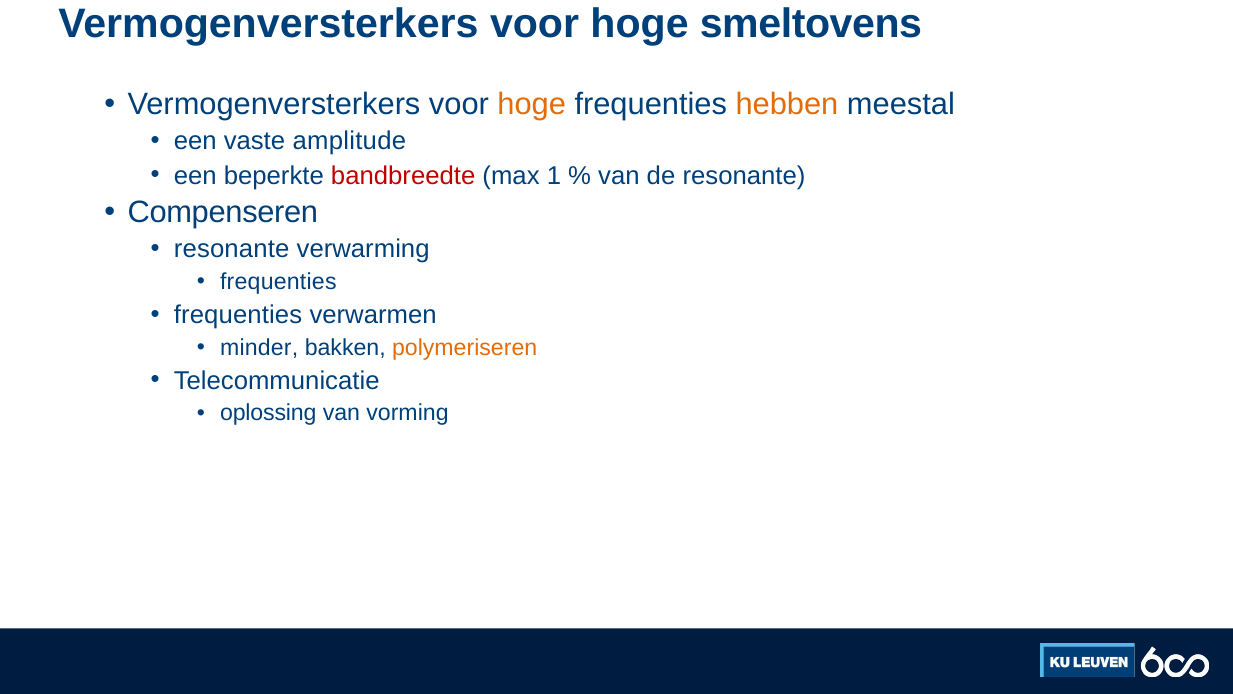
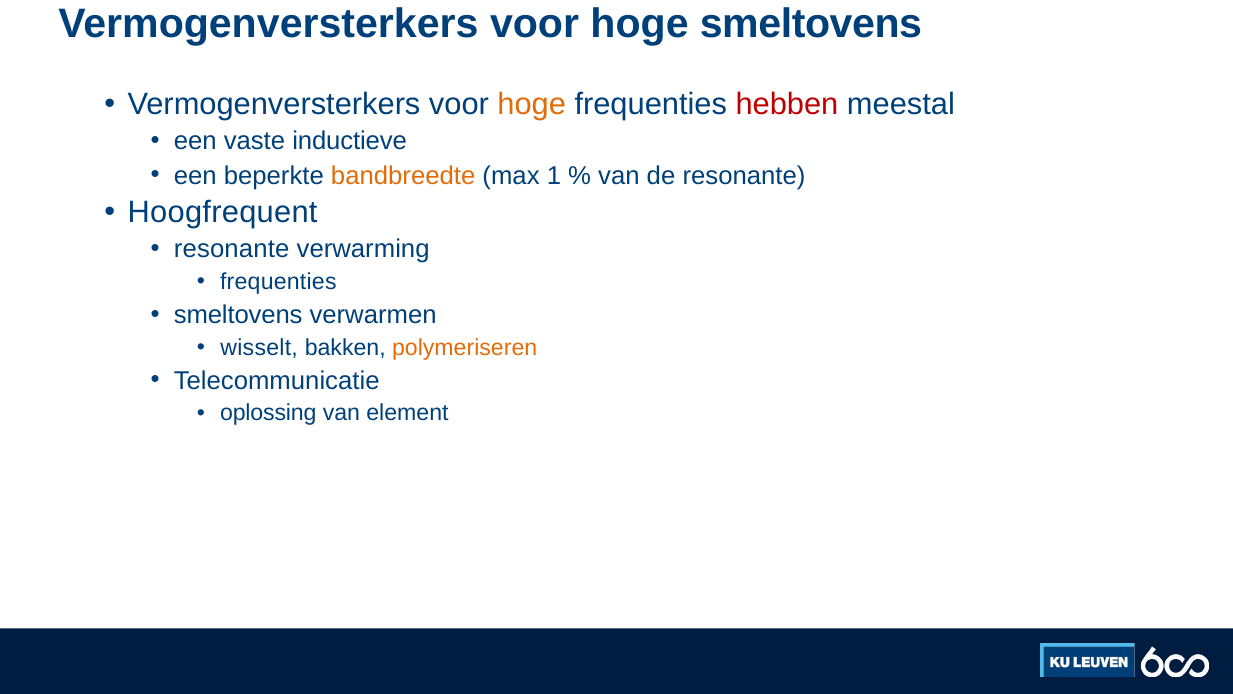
hebben colour: orange -> red
amplitude: amplitude -> inductieve
bandbreedte colour: red -> orange
Compenseren: Compenseren -> Hoogfrequent
frequenties at (238, 315): frequenties -> smeltovens
minder: minder -> wisselt
vorming: vorming -> element
